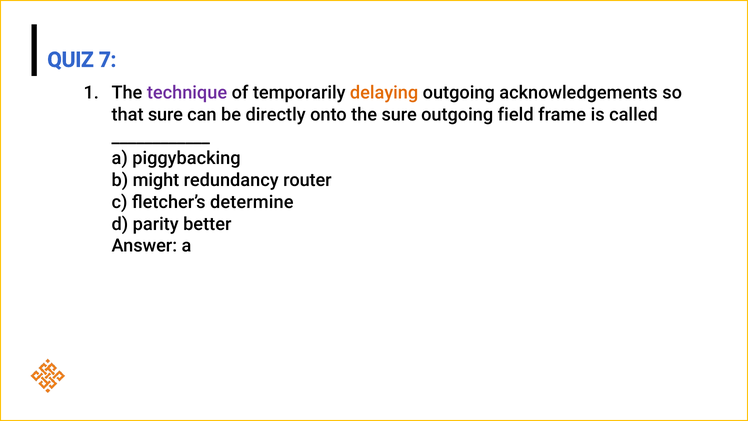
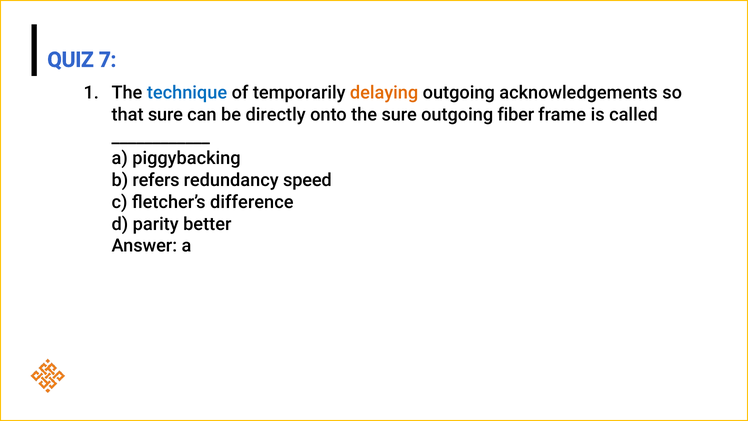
technique colour: purple -> blue
field: field -> fiber
might: might -> refers
router: router -> speed
determine: determine -> difference
